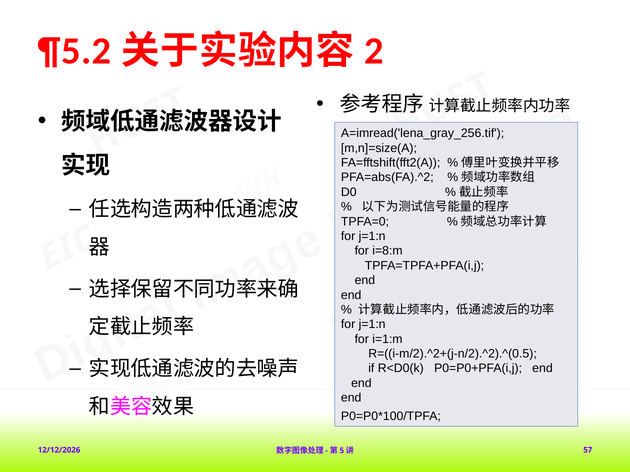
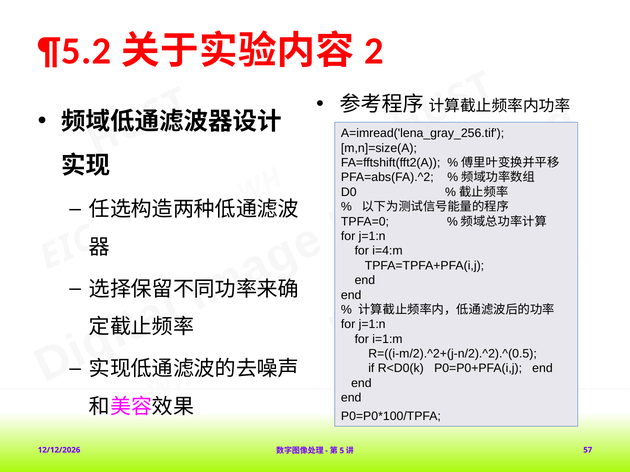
i=8:m: i=8:m -> i=4:m
